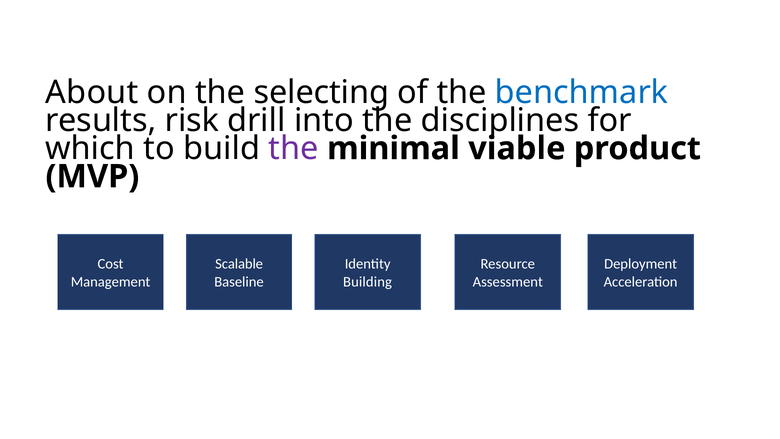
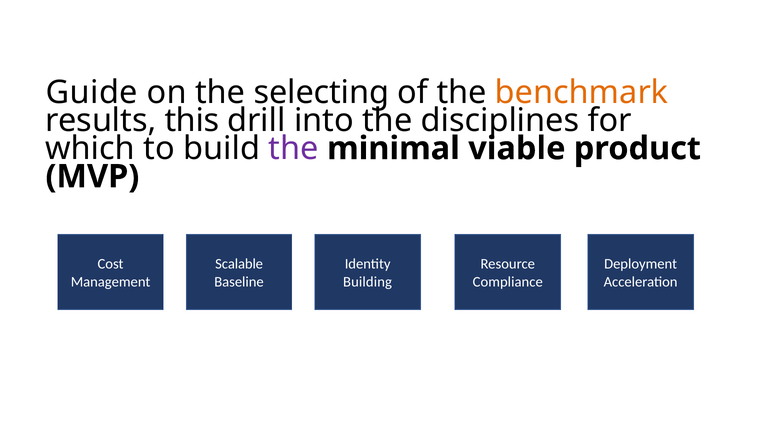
About: About -> Guide
benchmark colour: blue -> orange
risk: risk -> this
Assessment: Assessment -> Compliance
